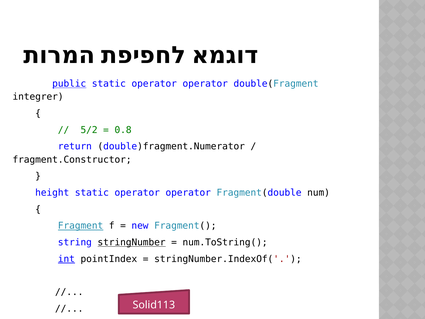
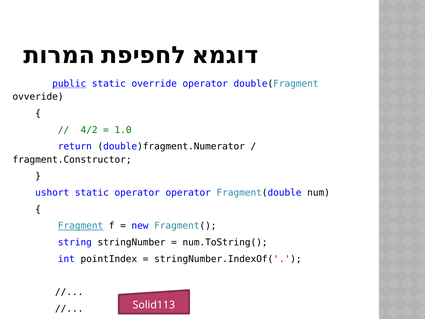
operator at (154, 84): operator -> override
integrer: integrer -> ovveride
5/2: 5/2 -> 4/2
0.8: 0.8 -> 1.0
height: height -> ushort
stringNumber underline: present -> none
int underline: present -> none
